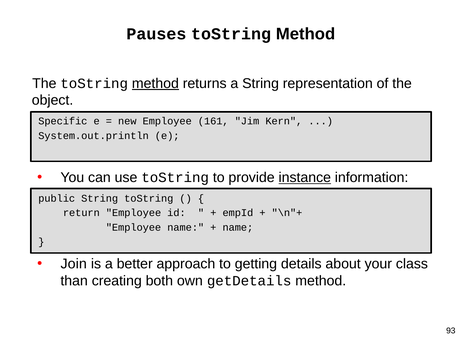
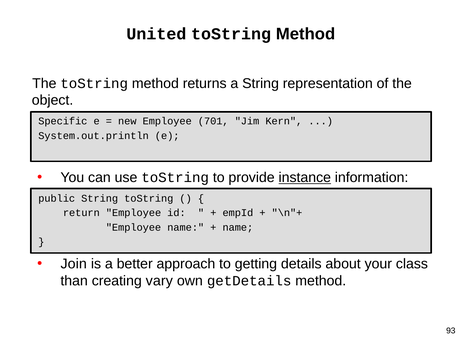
Pauses: Pauses -> United
method at (155, 83) underline: present -> none
161: 161 -> 701
both: both -> vary
